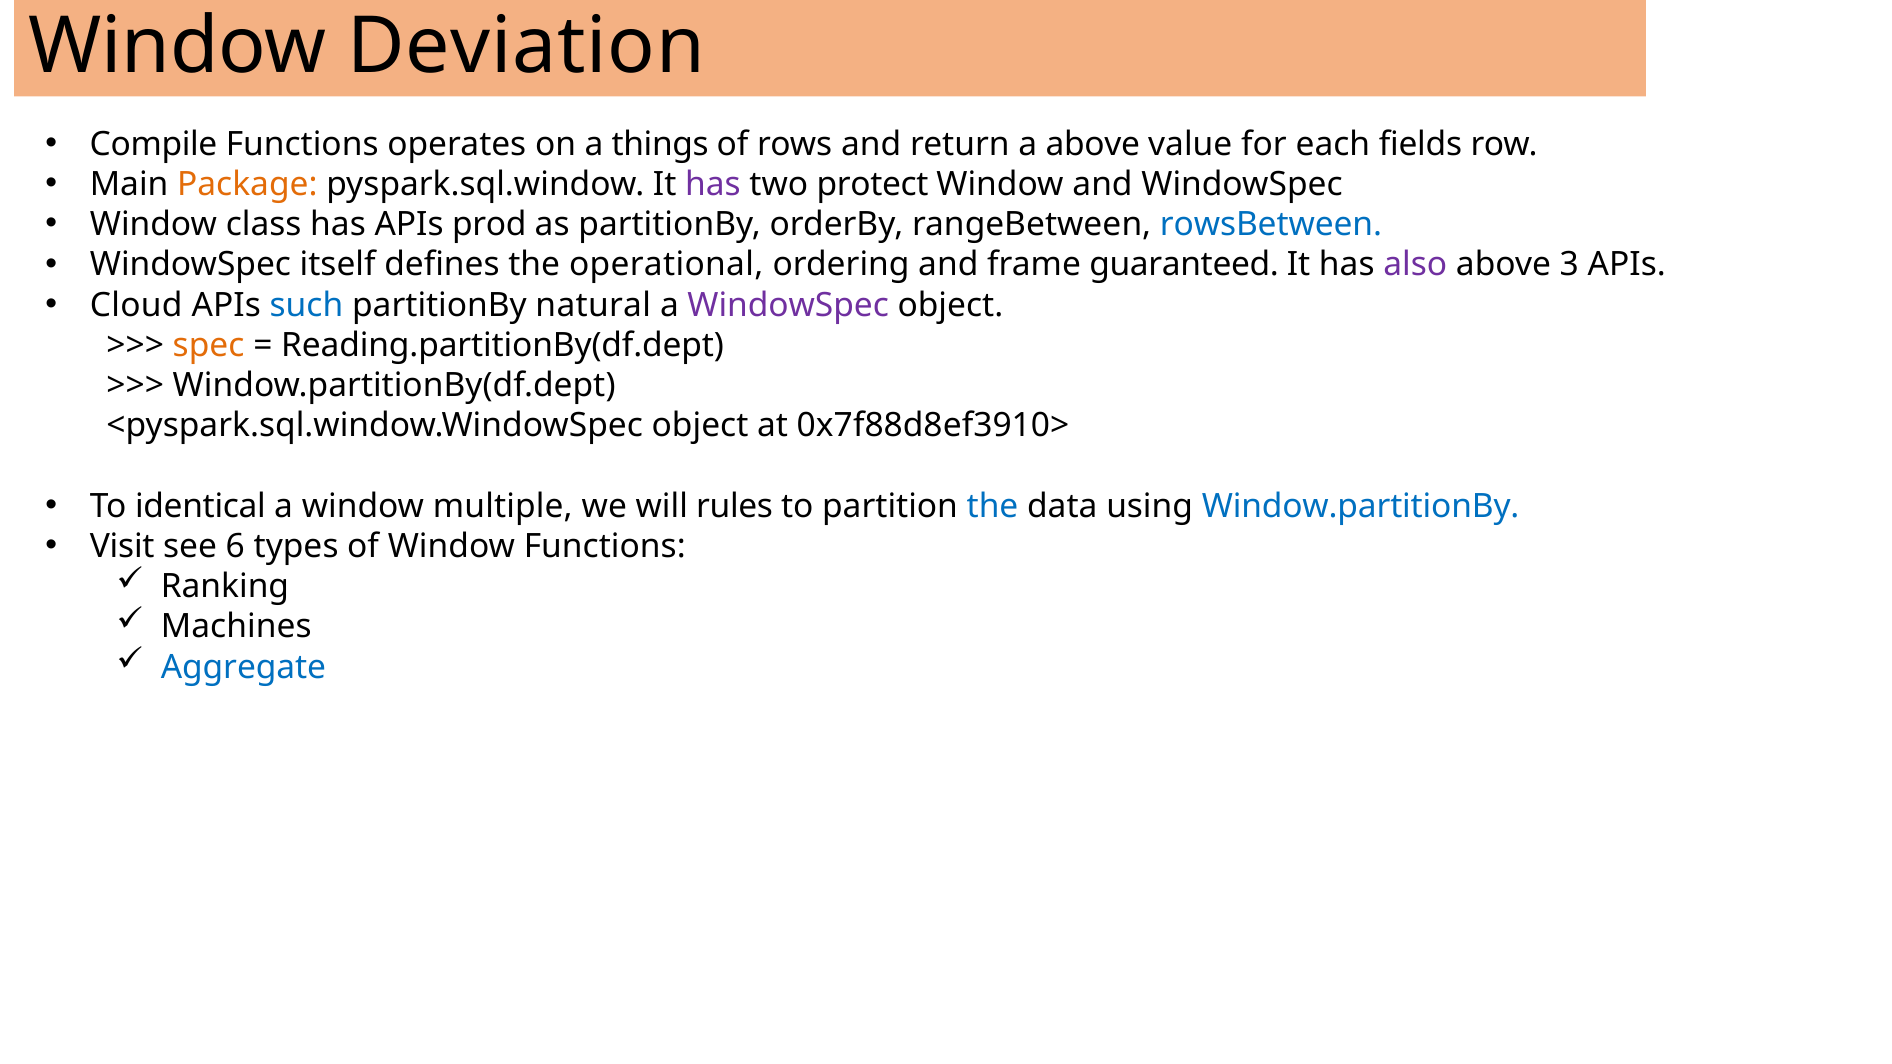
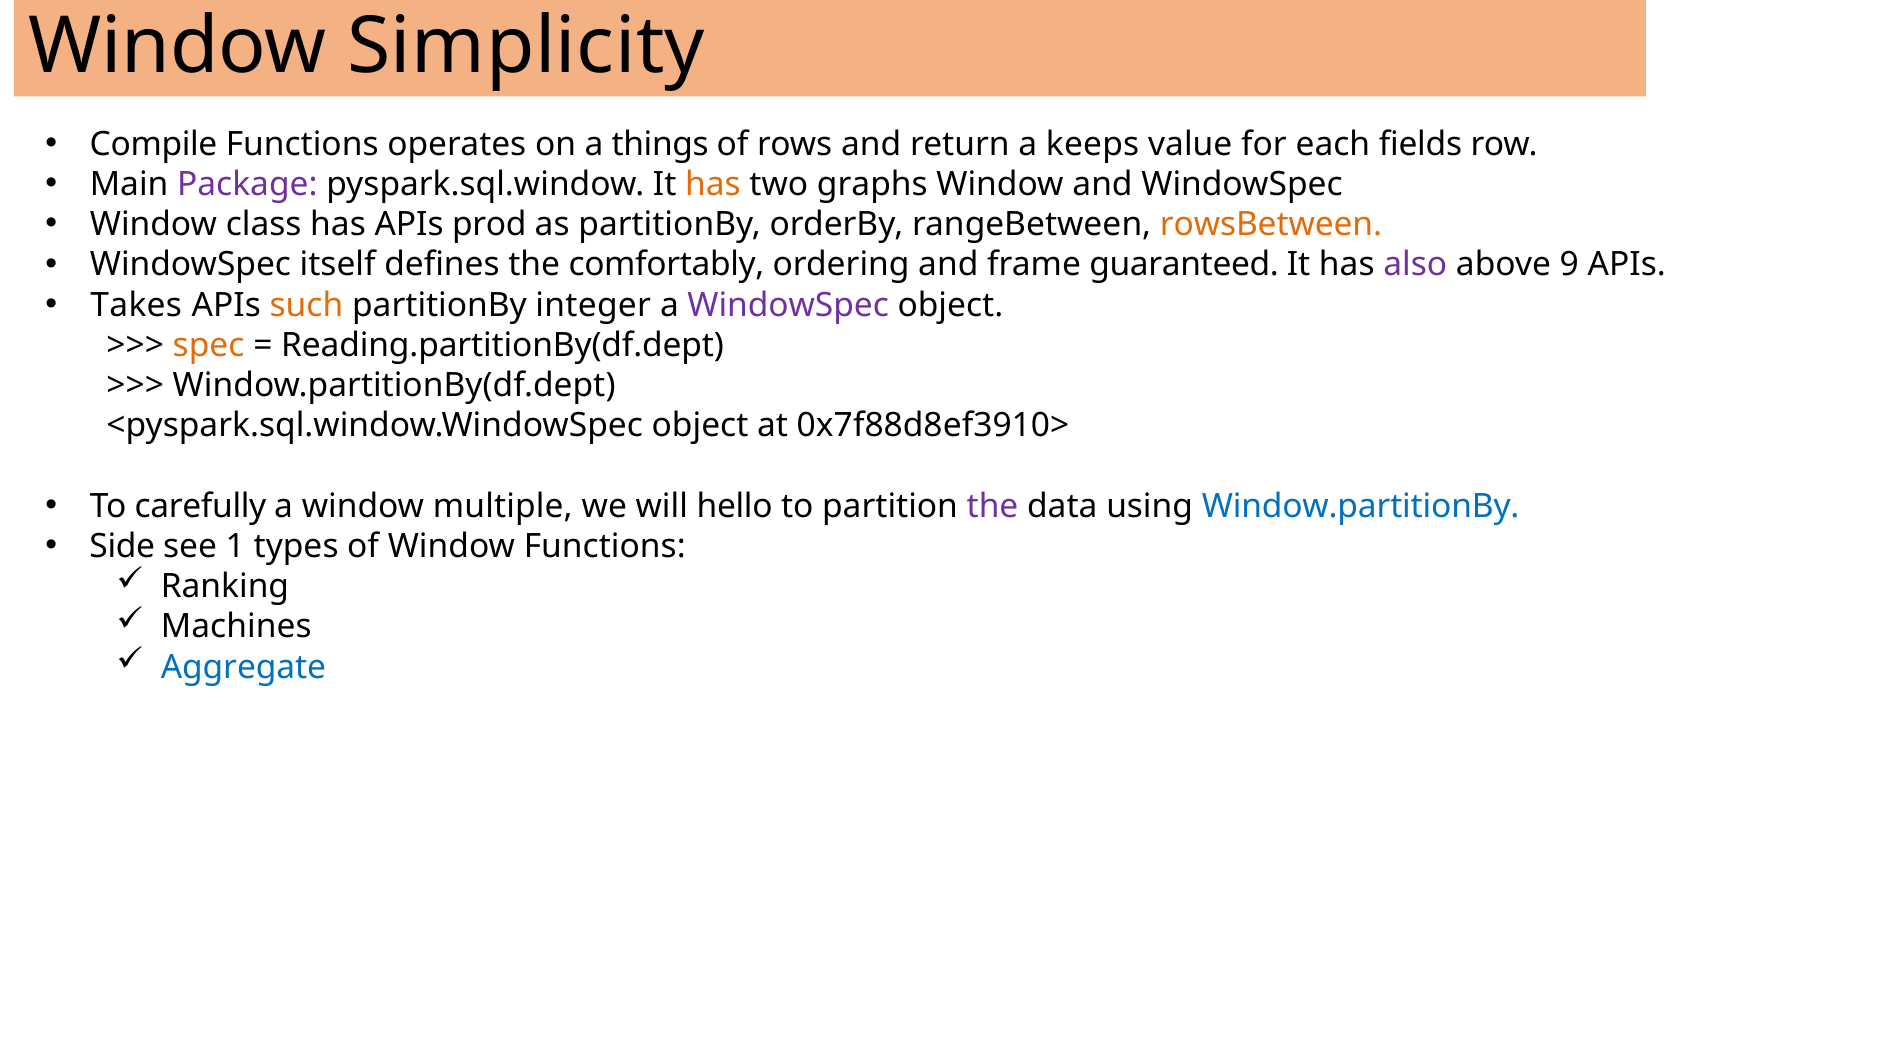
Deviation: Deviation -> Simplicity
a above: above -> keeps
Package colour: orange -> purple
has at (713, 184) colour: purple -> orange
protect: protect -> graphs
rowsBetween colour: blue -> orange
operational: operational -> comfortably
3: 3 -> 9
Cloud: Cloud -> Takes
such colour: blue -> orange
natural: natural -> integer
identical: identical -> carefully
rules: rules -> hello
the at (993, 506) colour: blue -> purple
Visit: Visit -> Side
6: 6 -> 1
